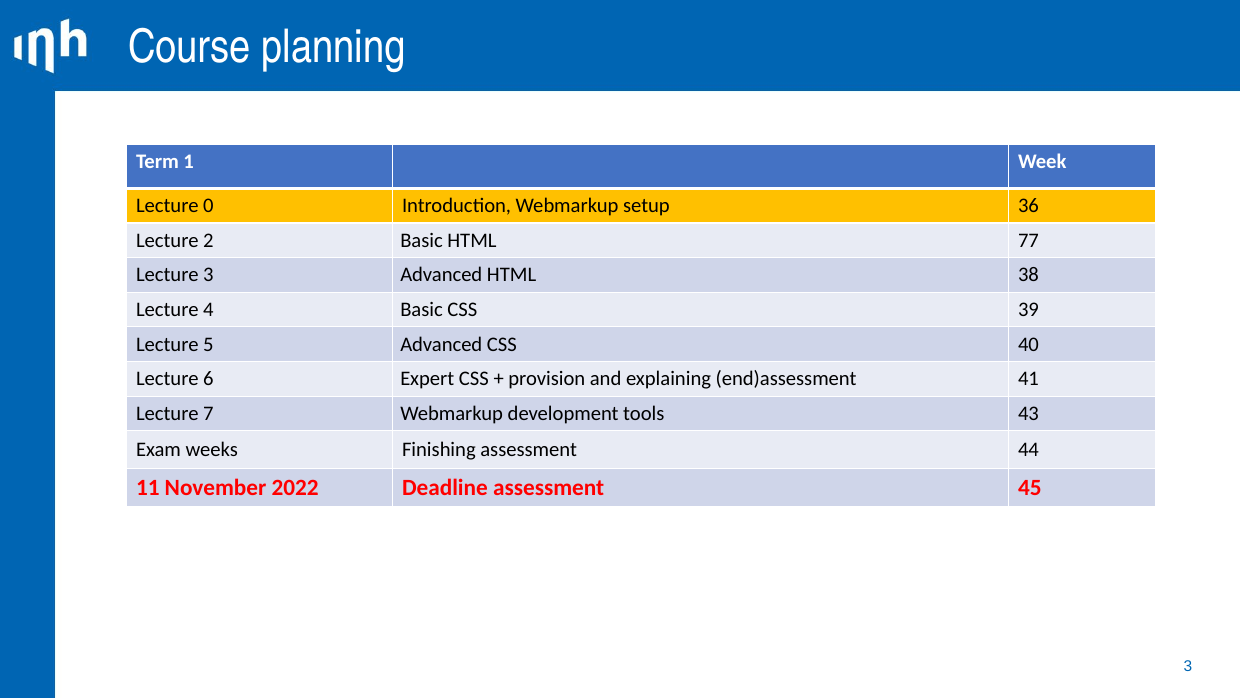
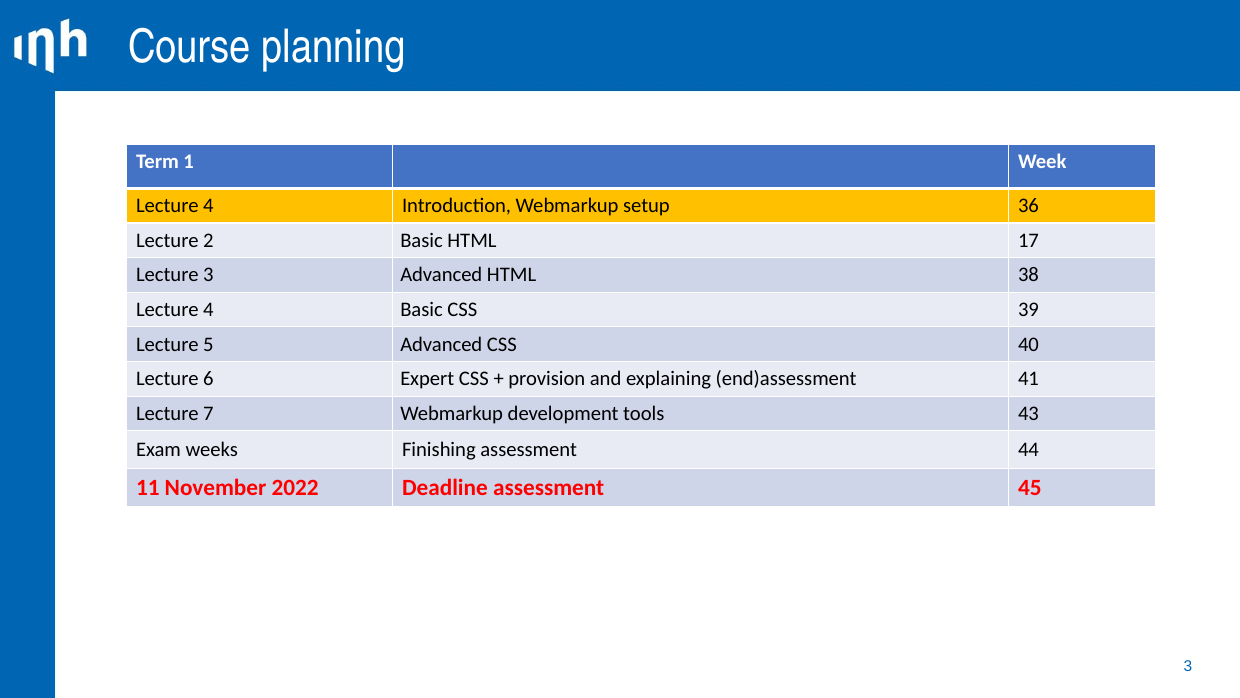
0 at (208, 206): 0 -> 4
77: 77 -> 17
